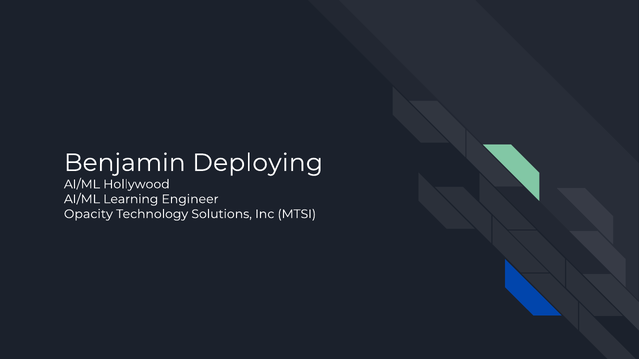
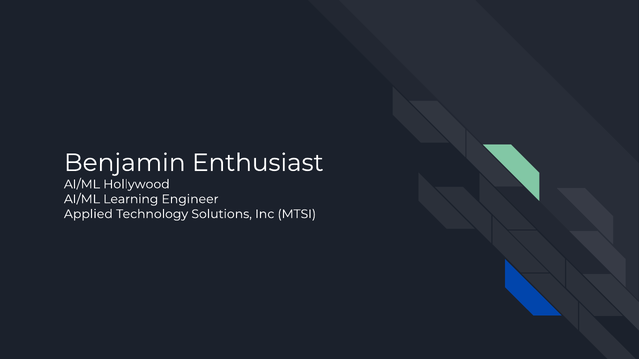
Deploying: Deploying -> Enthusiast
Opacity: Opacity -> Applied
